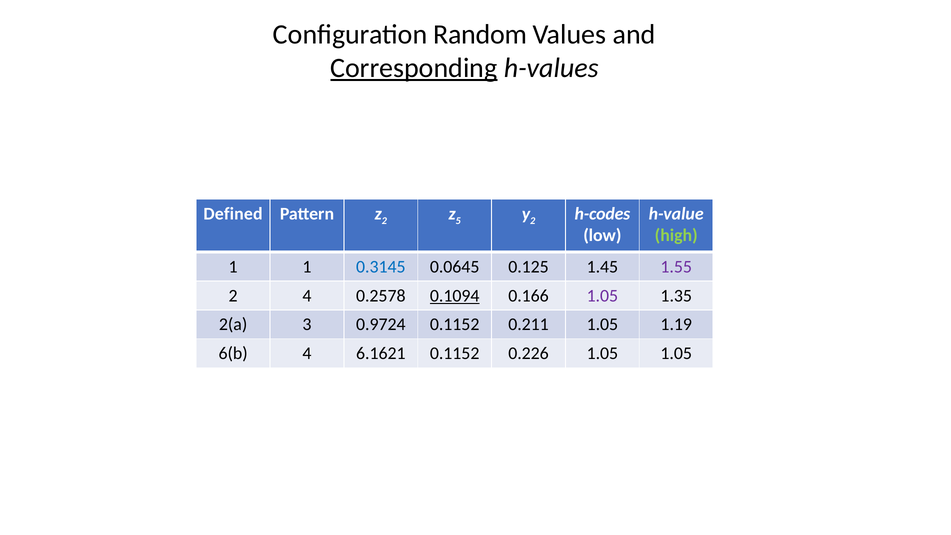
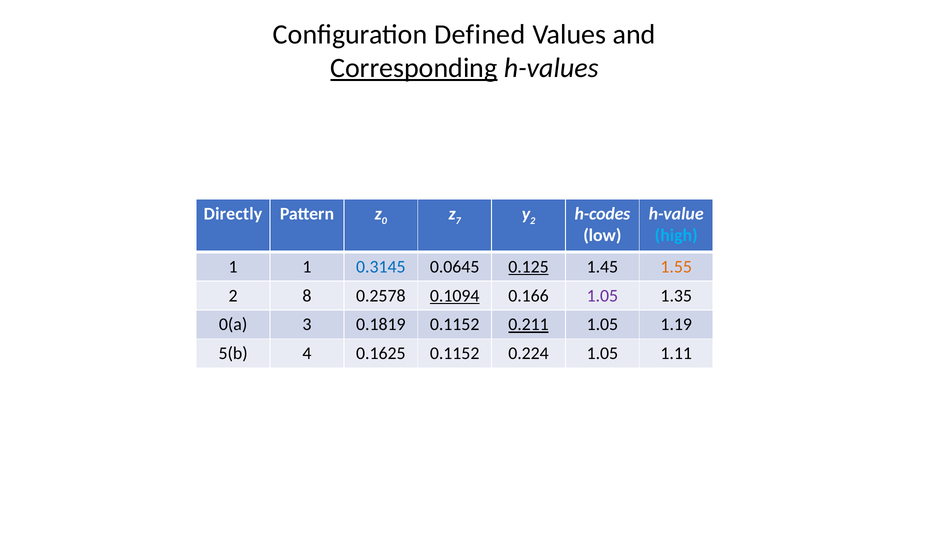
Random: Random -> Defined
Defined: Defined -> Directly
2 at (384, 221): 2 -> 0
5: 5 -> 7
high colour: light green -> light blue
0.125 underline: none -> present
1.55 colour: purple -> orange
2 4: 4 -> 8
2(a: 2(a -> 0(a
0.9724: 0.9724 -> 0.1819
0.211 underline: none -> present
6(b: 6(b -> 5(b
6.1621: 6.1621 -> 0.1625
0.226: 0.226 -> 0.224
1.05 1.05: 1.05 -> 1.11
